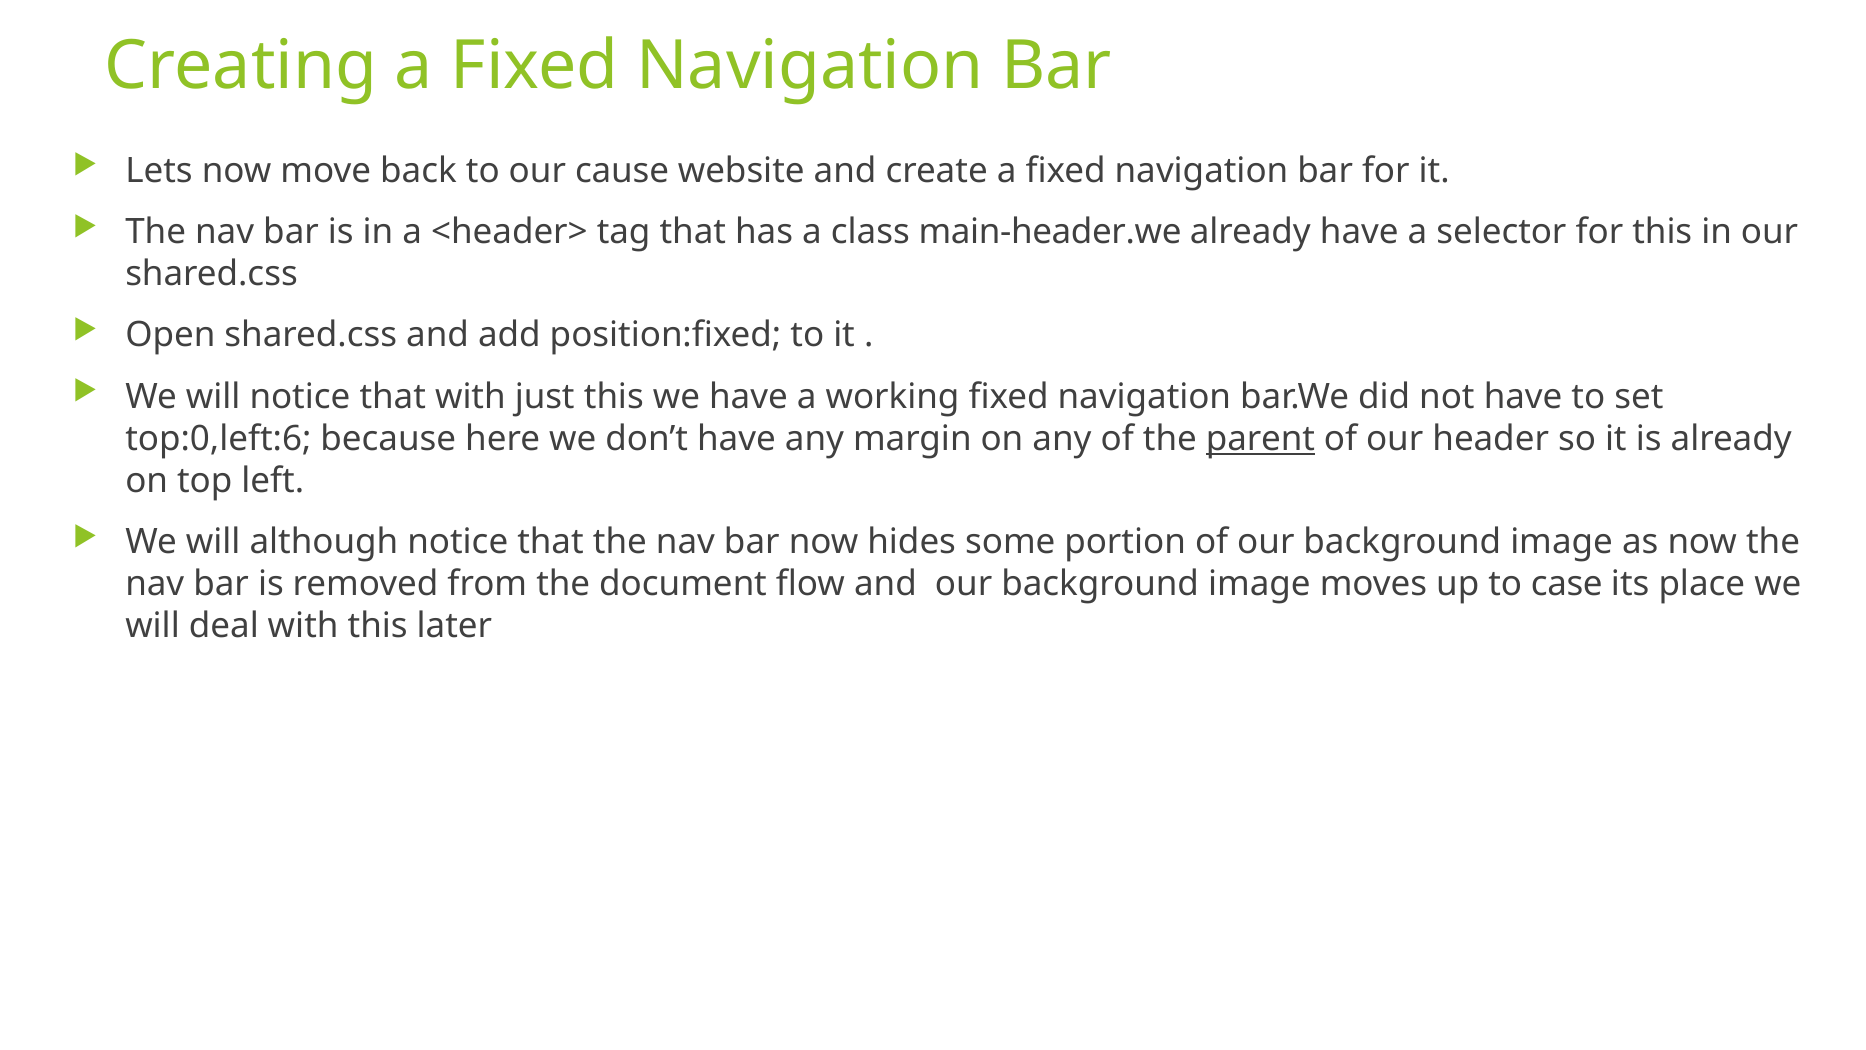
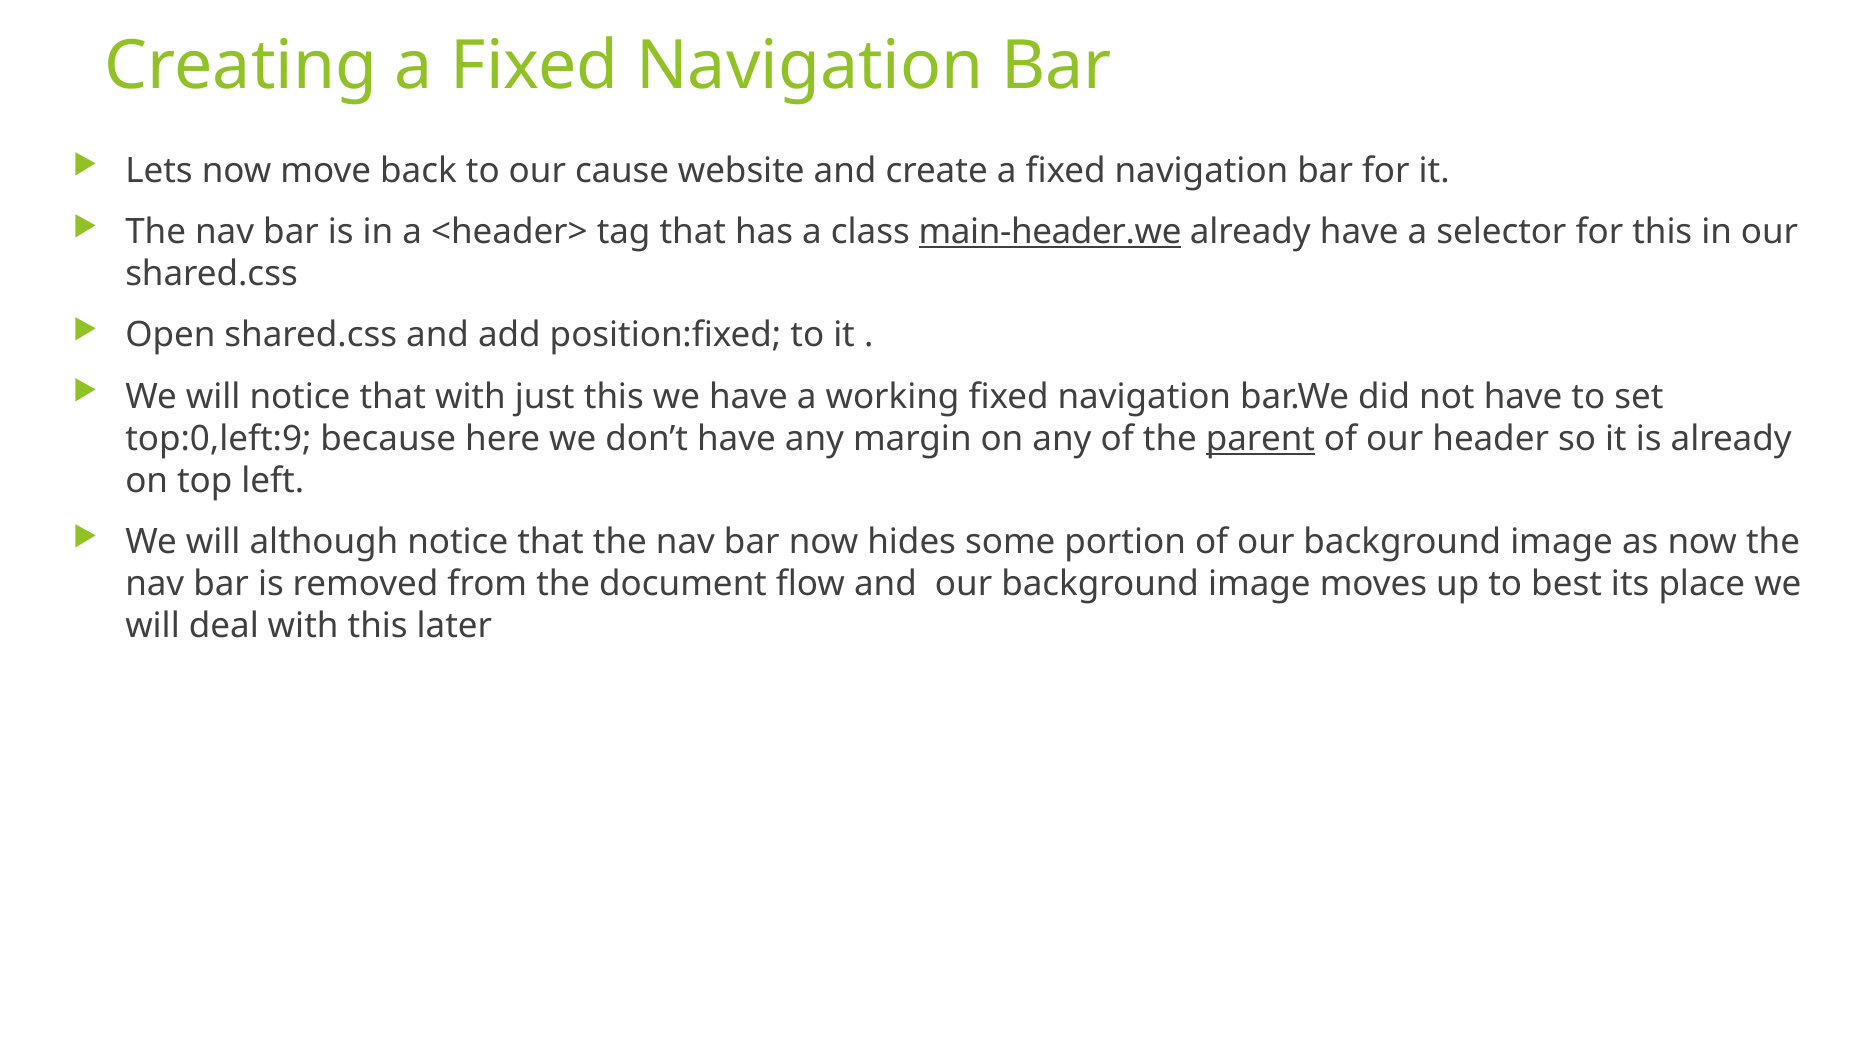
main-header.we underline: none -> present
top:0,left:6: top:0,left:6 -> top:0,left:9
case: case -> best
